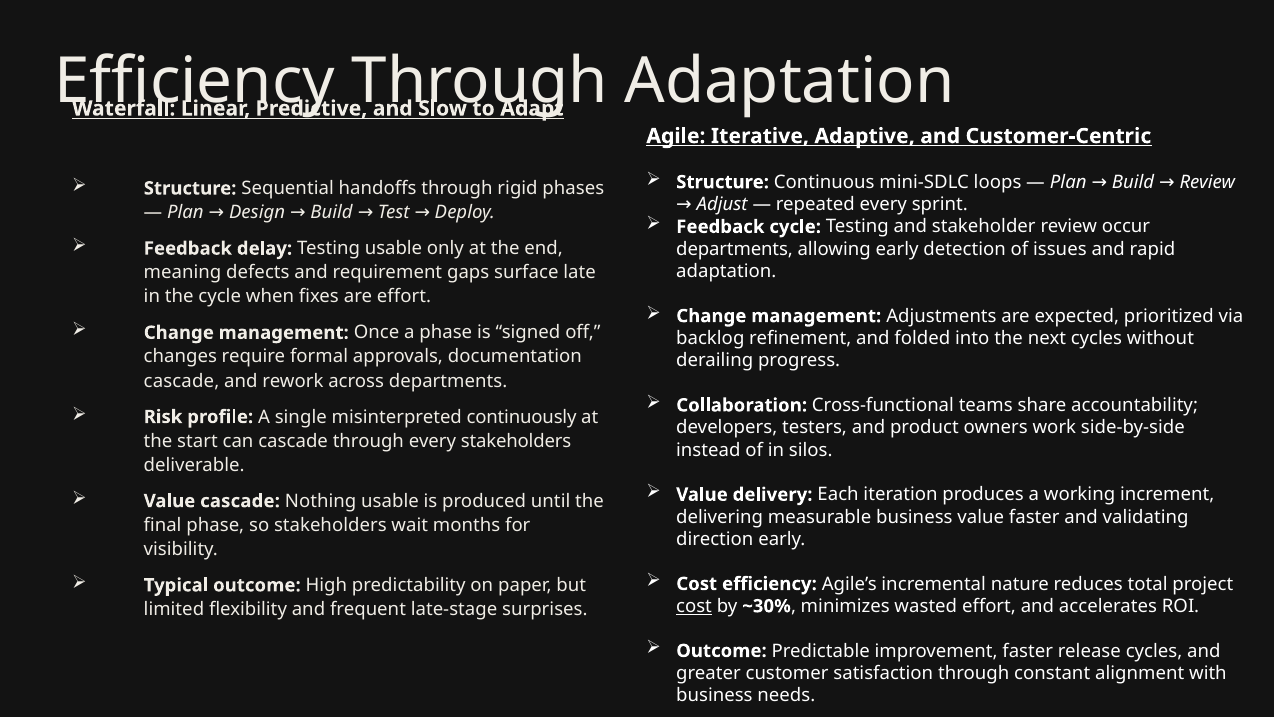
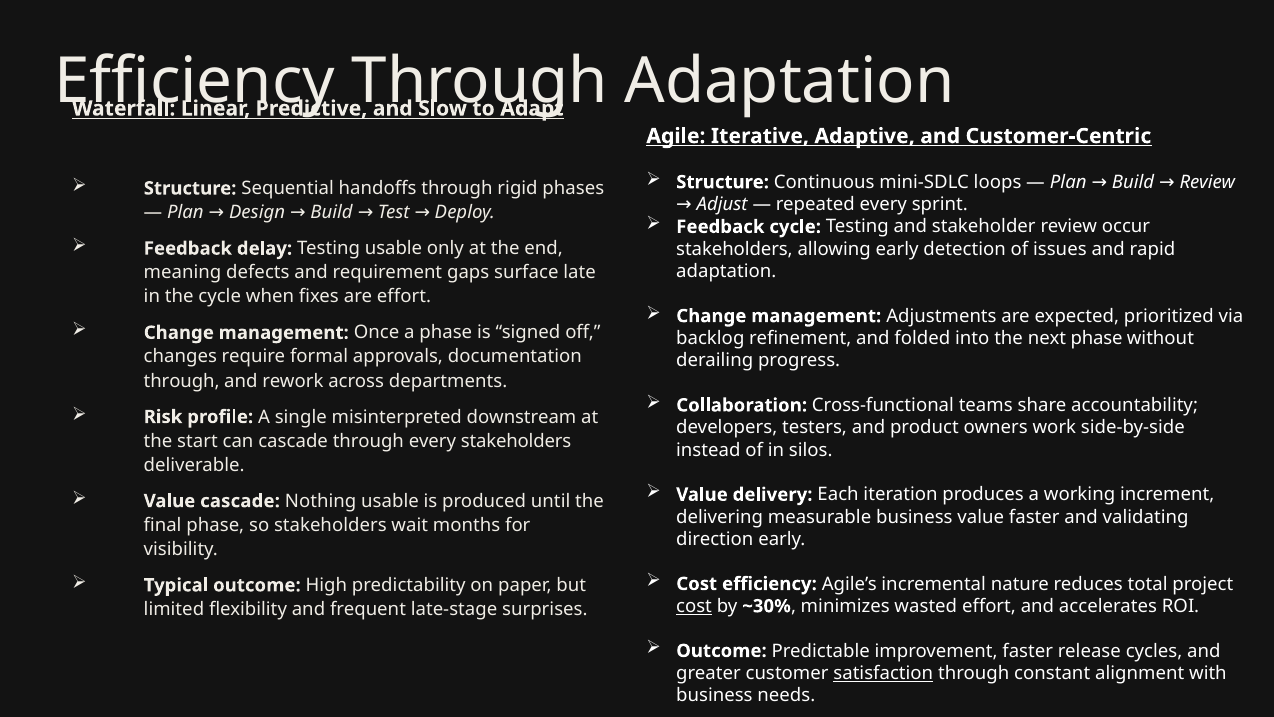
departments at (734, 249): departments -> stakeholders
next cycles: cycles -> phase
cascade at (181, 381): cascade -> through
continuously: continuously -> downstream
satisfaction underline: none -> present
